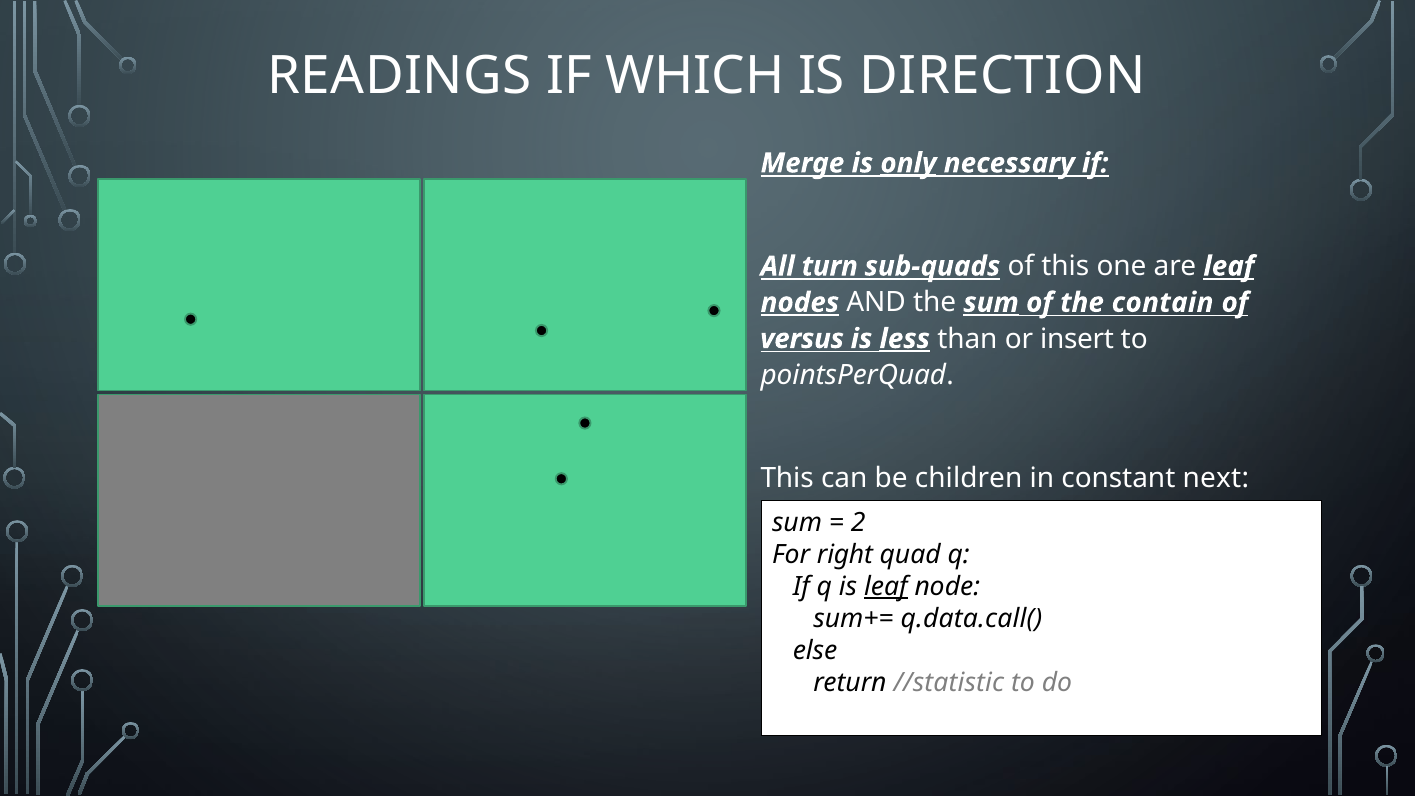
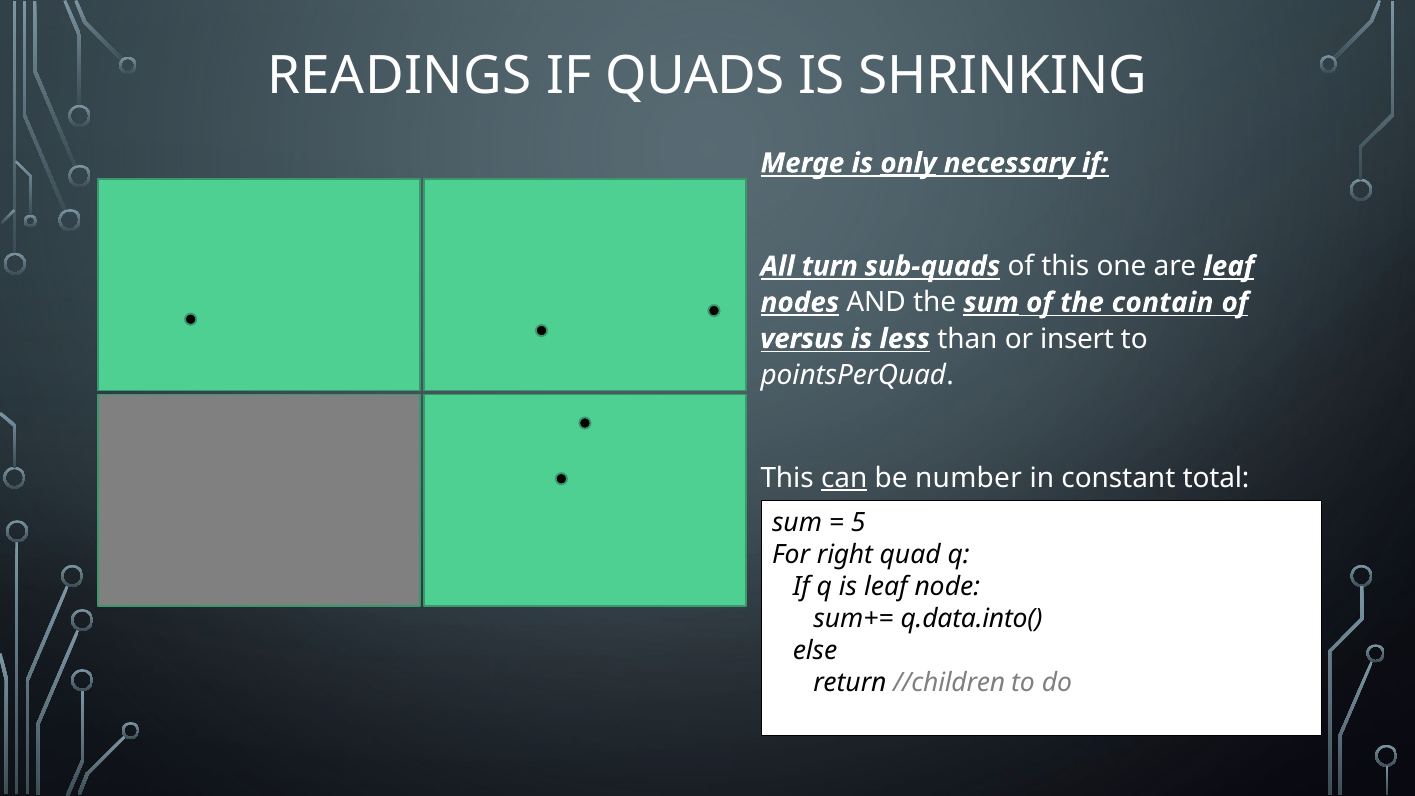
WHICH: WHICH -> QUADS
DIRECTION: DIRECTION -> SHRINKING
less underline: present -> none
can underline: none -> present
children: children -> number
next: next -> total
2: 2 -> 5
leaf at (886, 587) underline: present -> none
q.data.call(: q.data.call( -> q.data.into(
//statistic: //statistic -> //children
